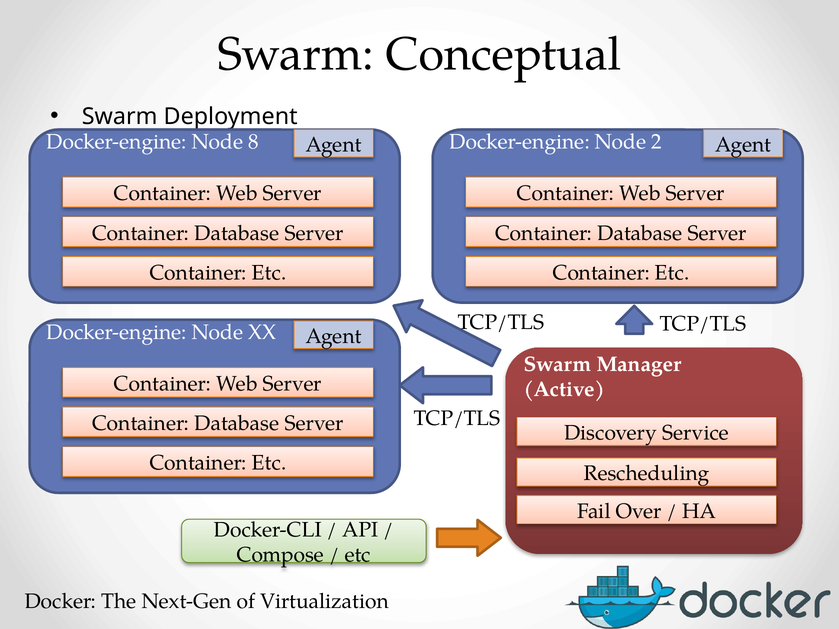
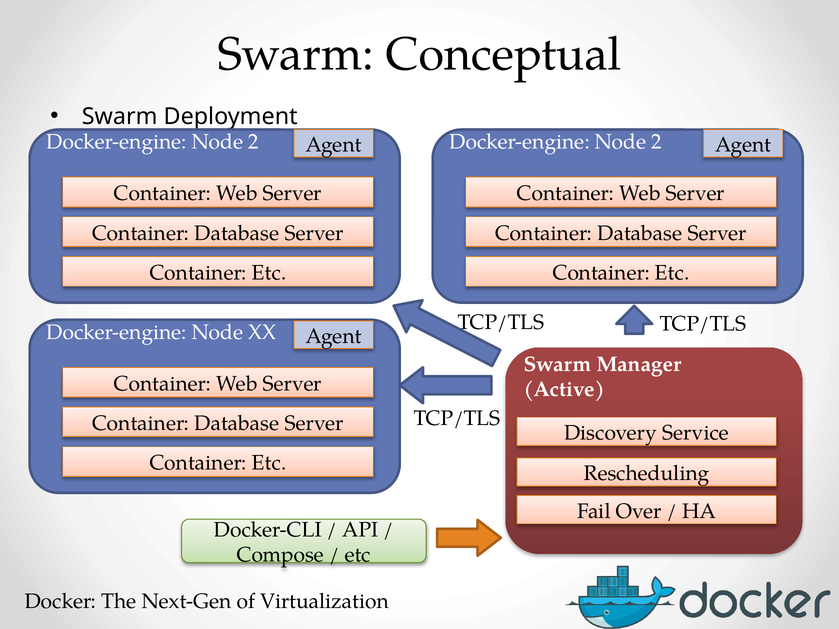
8 at (254, 142): 8 -> 2
